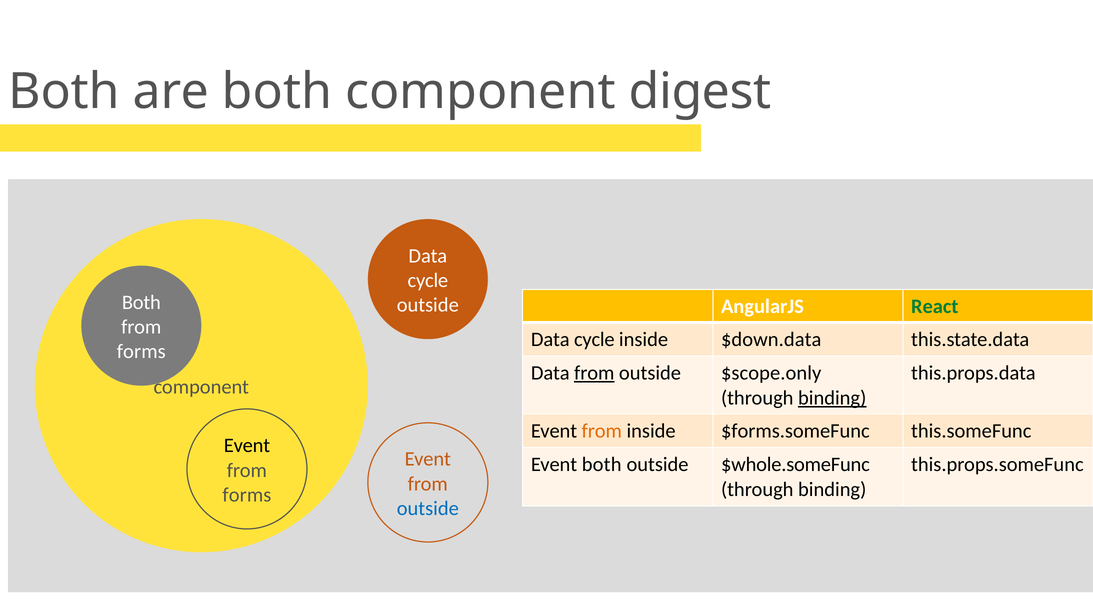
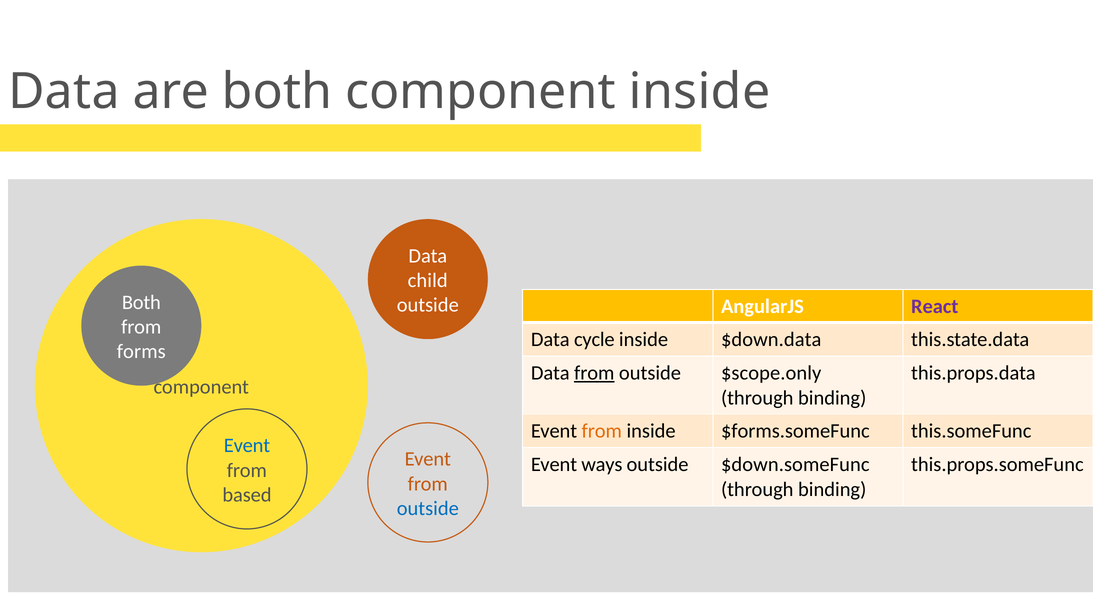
Both at (64, 92): Both -> Data
component digest: digest -> inside
cycle at (428, 280): cycle -> child
React colour: green -> purple
binding at (832, 398) underline: present -> none
Event at (247, 446) colour: black -> blue
Event both: both -> ways
$whole.someFunc: $whole.someFunc -> $down.someFunc
forms at (247, 495): forms -> based
